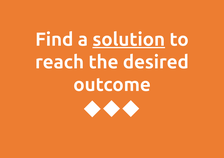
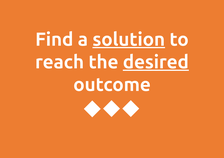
desired underline: none -> present
